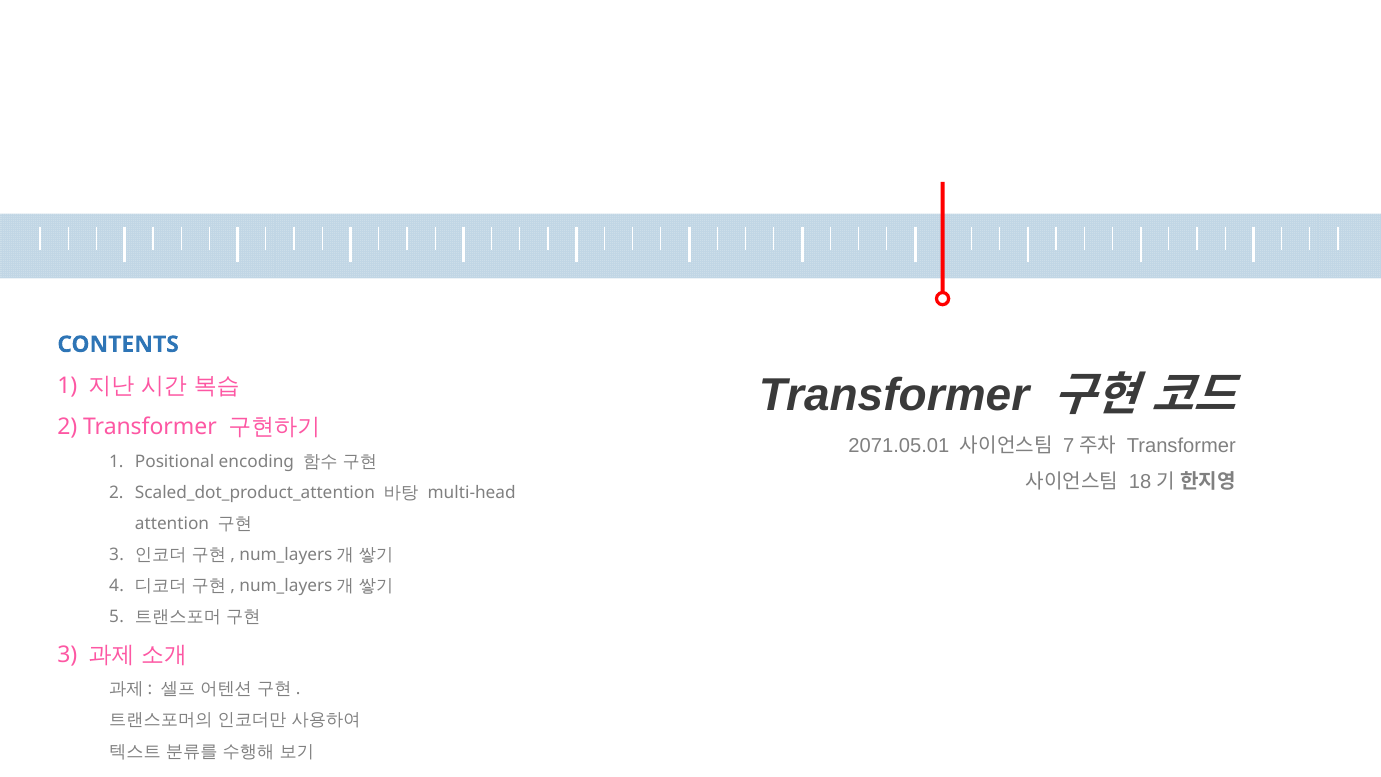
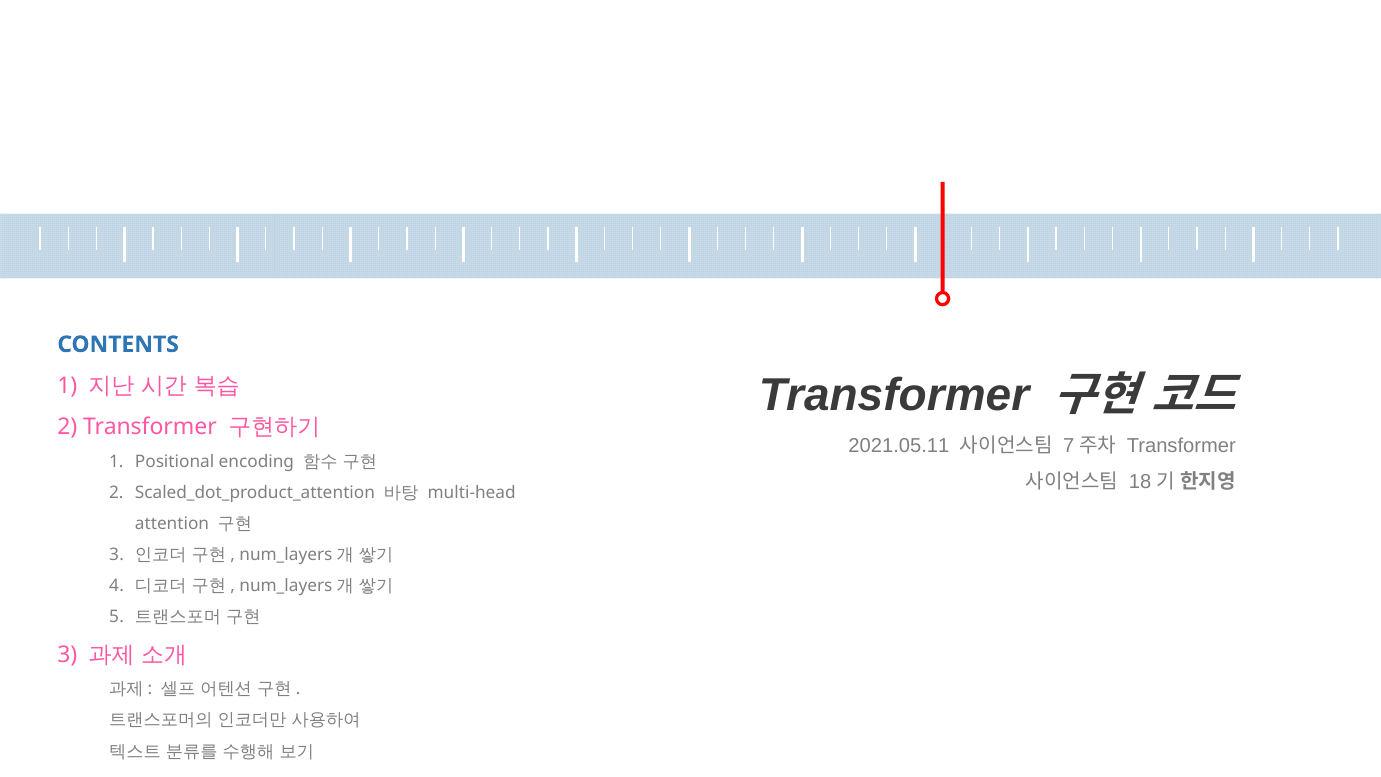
2071.05.01: 2071.05.01 -> 2021.05.11
